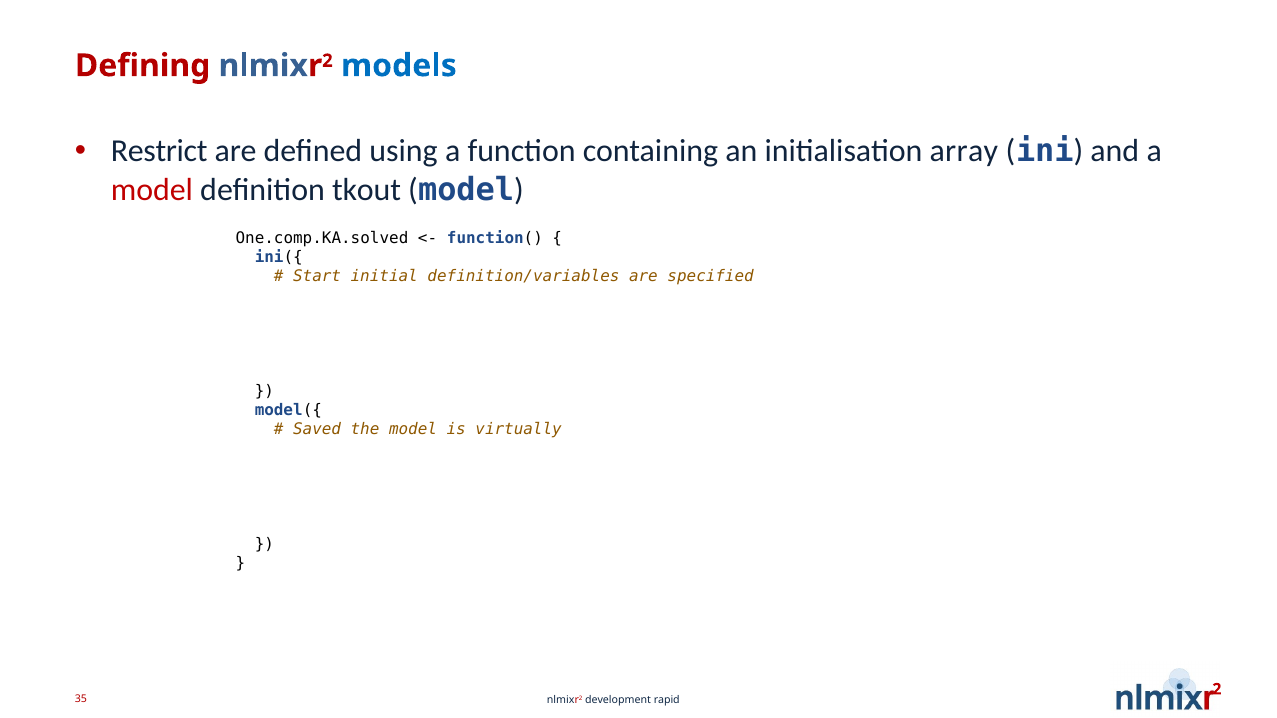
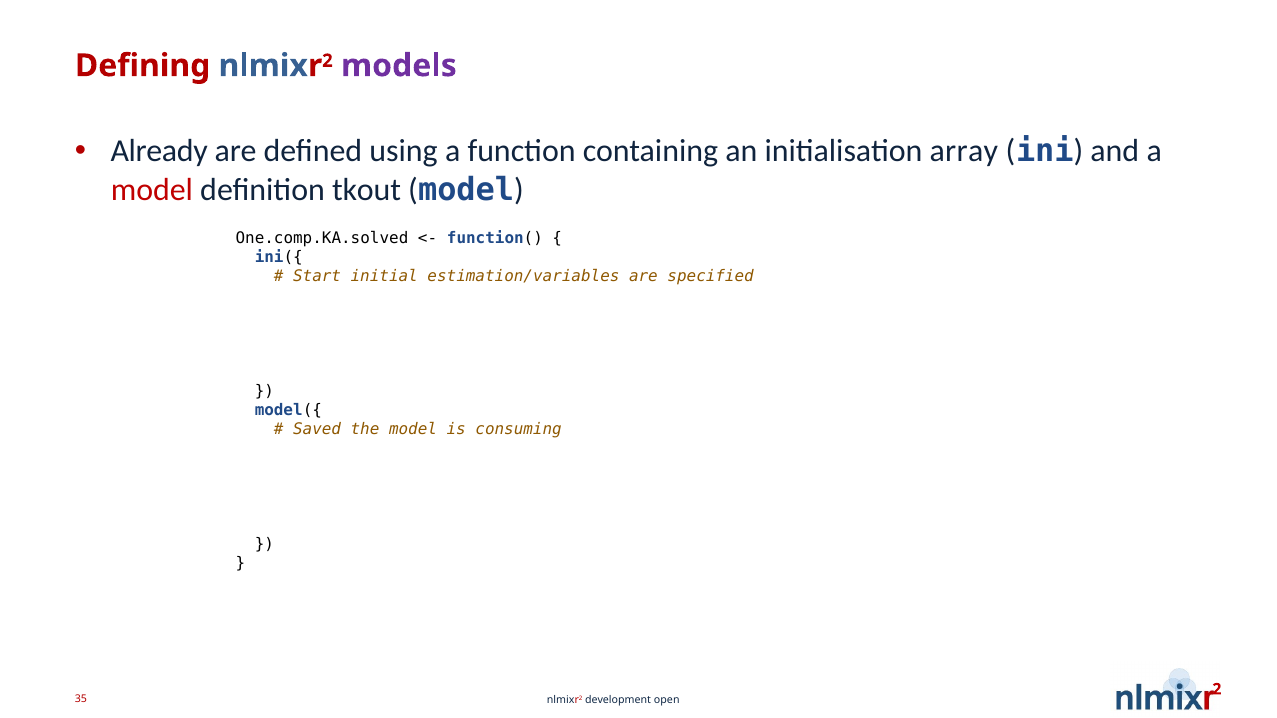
models colour: blue -> purple
Restrict: Restrict -> Already
definition/variables: definition/variables -> estimation/variables
virtually: virtually -> consuming
rapid: rapid -> open
